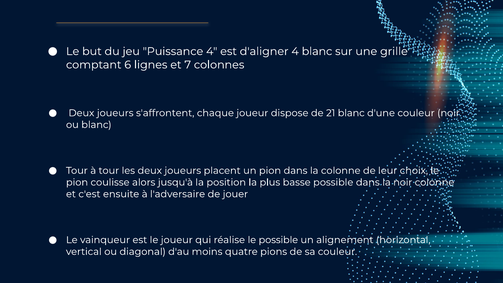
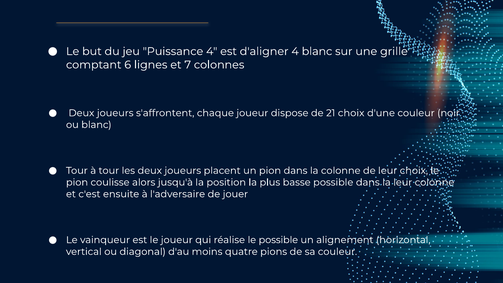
21 blanc: blanc -> choix
la noir: noir -> leur
